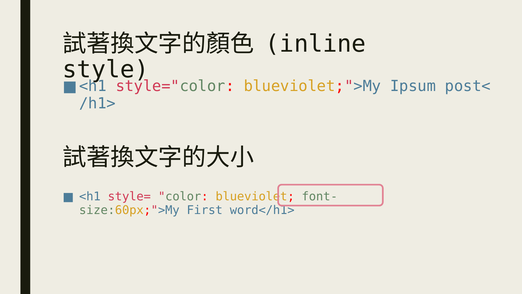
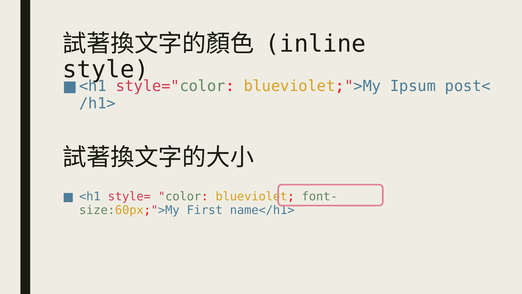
word</h1>: word</h1> -> name</h1>
